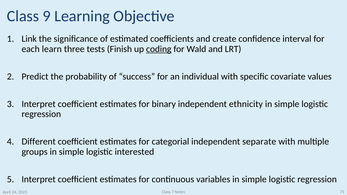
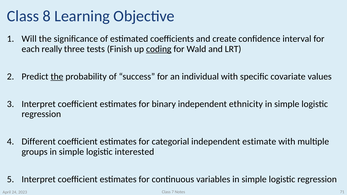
9: 9 -> 8
Link: Link -> Will
learn: learn -> really
the at (57, 77) underline: none -> present
separate: separate -> estimate
